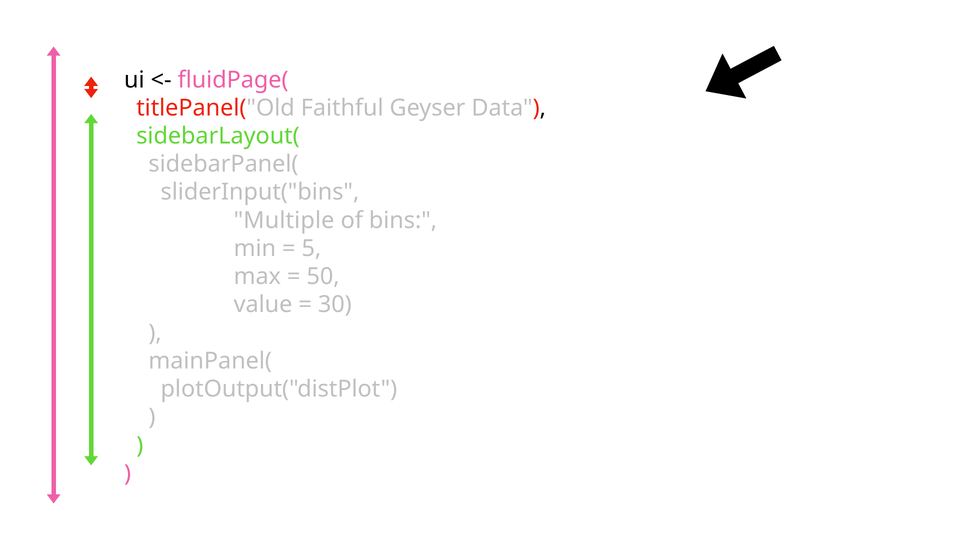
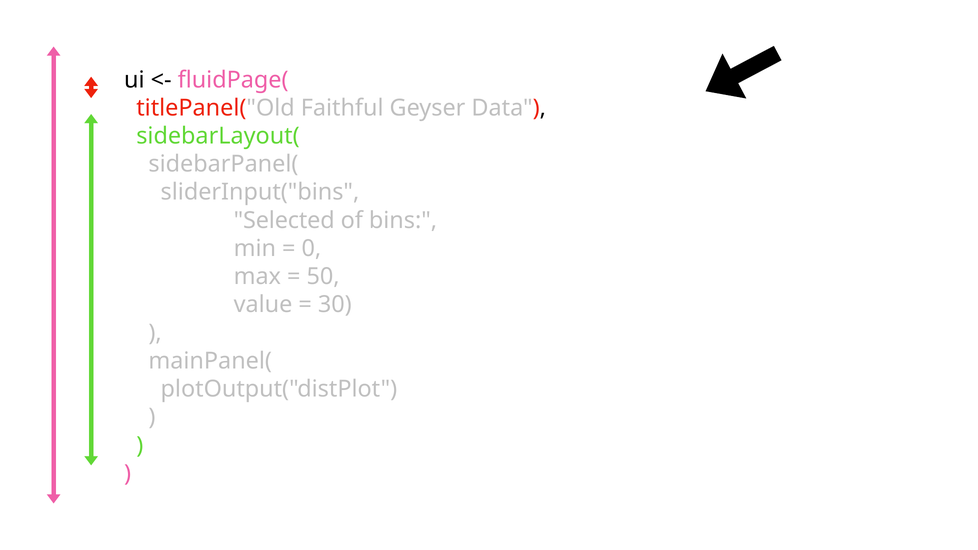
Multiple: Multiple -> Selected
5: 5 -> 0
